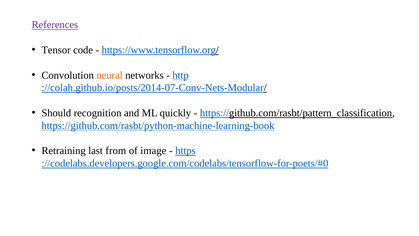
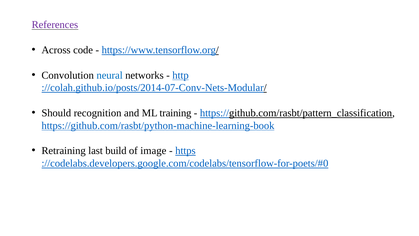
Tensor: Tensor -> Across
neural colour: orange -> blue
quickly: quickly -> training
from: from -> build
